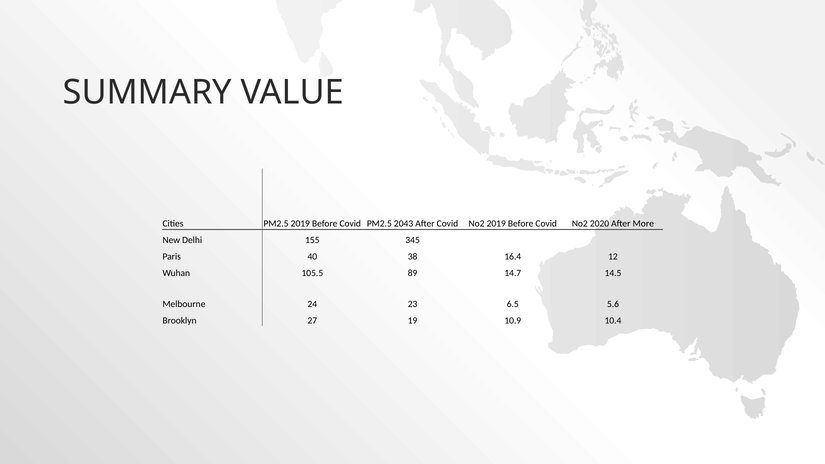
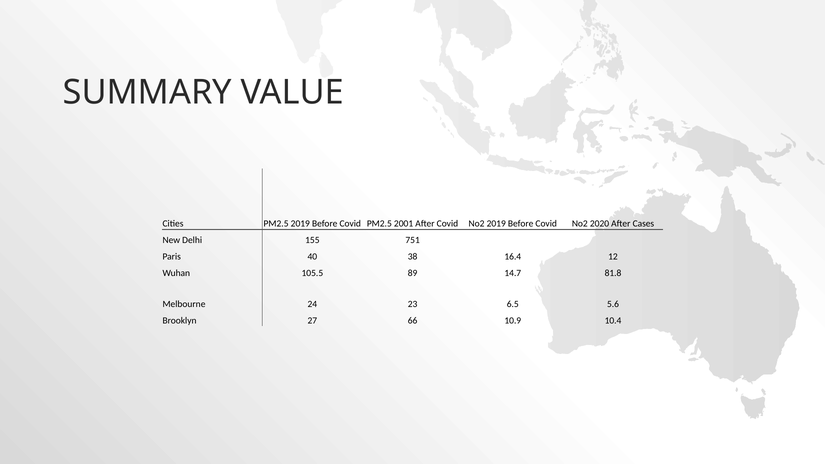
2043: 2043 -> 2001
More: More -> Cases
345: 345 -> 751
14.5: 14.5 -> 81.8
19: 19 -> 66
